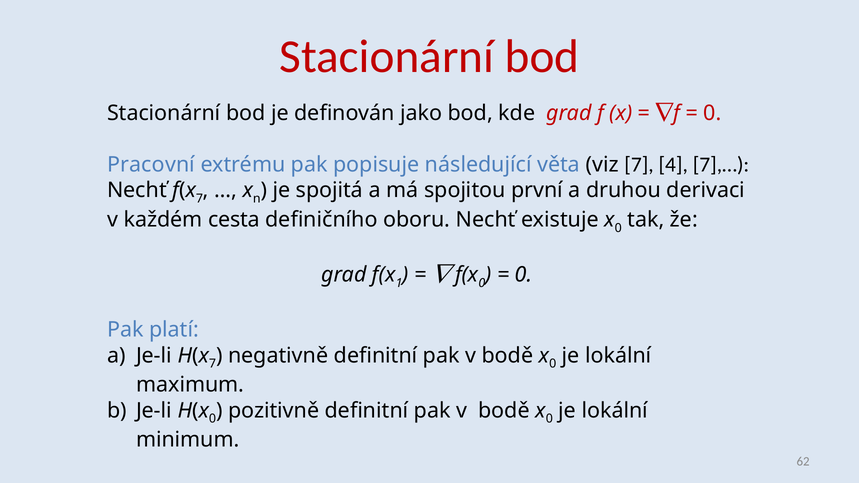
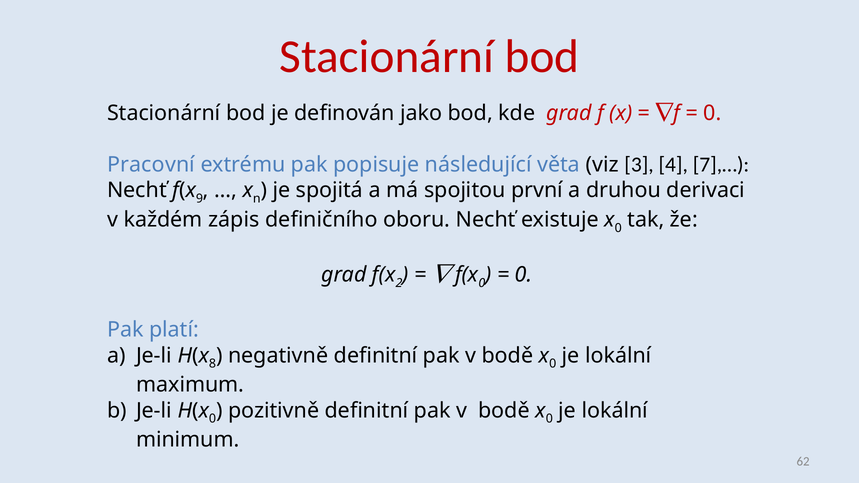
viz 7: 7 -> 3
7 at (199, 199): 7 -> 9
cesta: cesta -> zápis
1: 1 -> 2
7 at (213, 364): 7 -> 8
